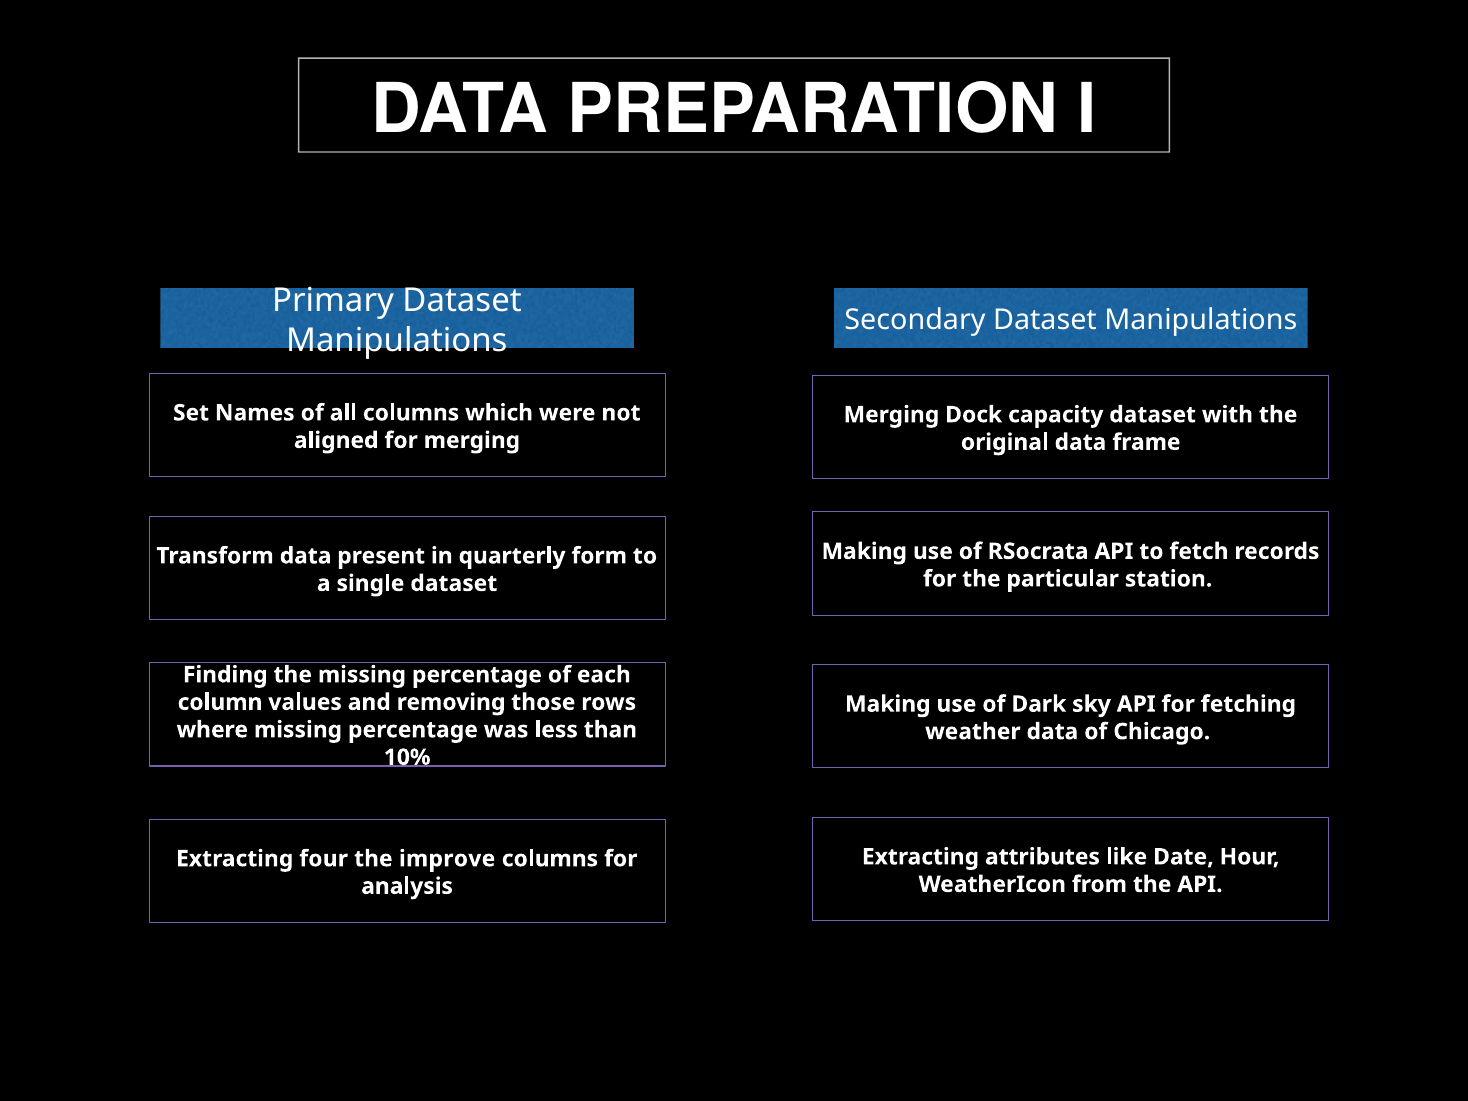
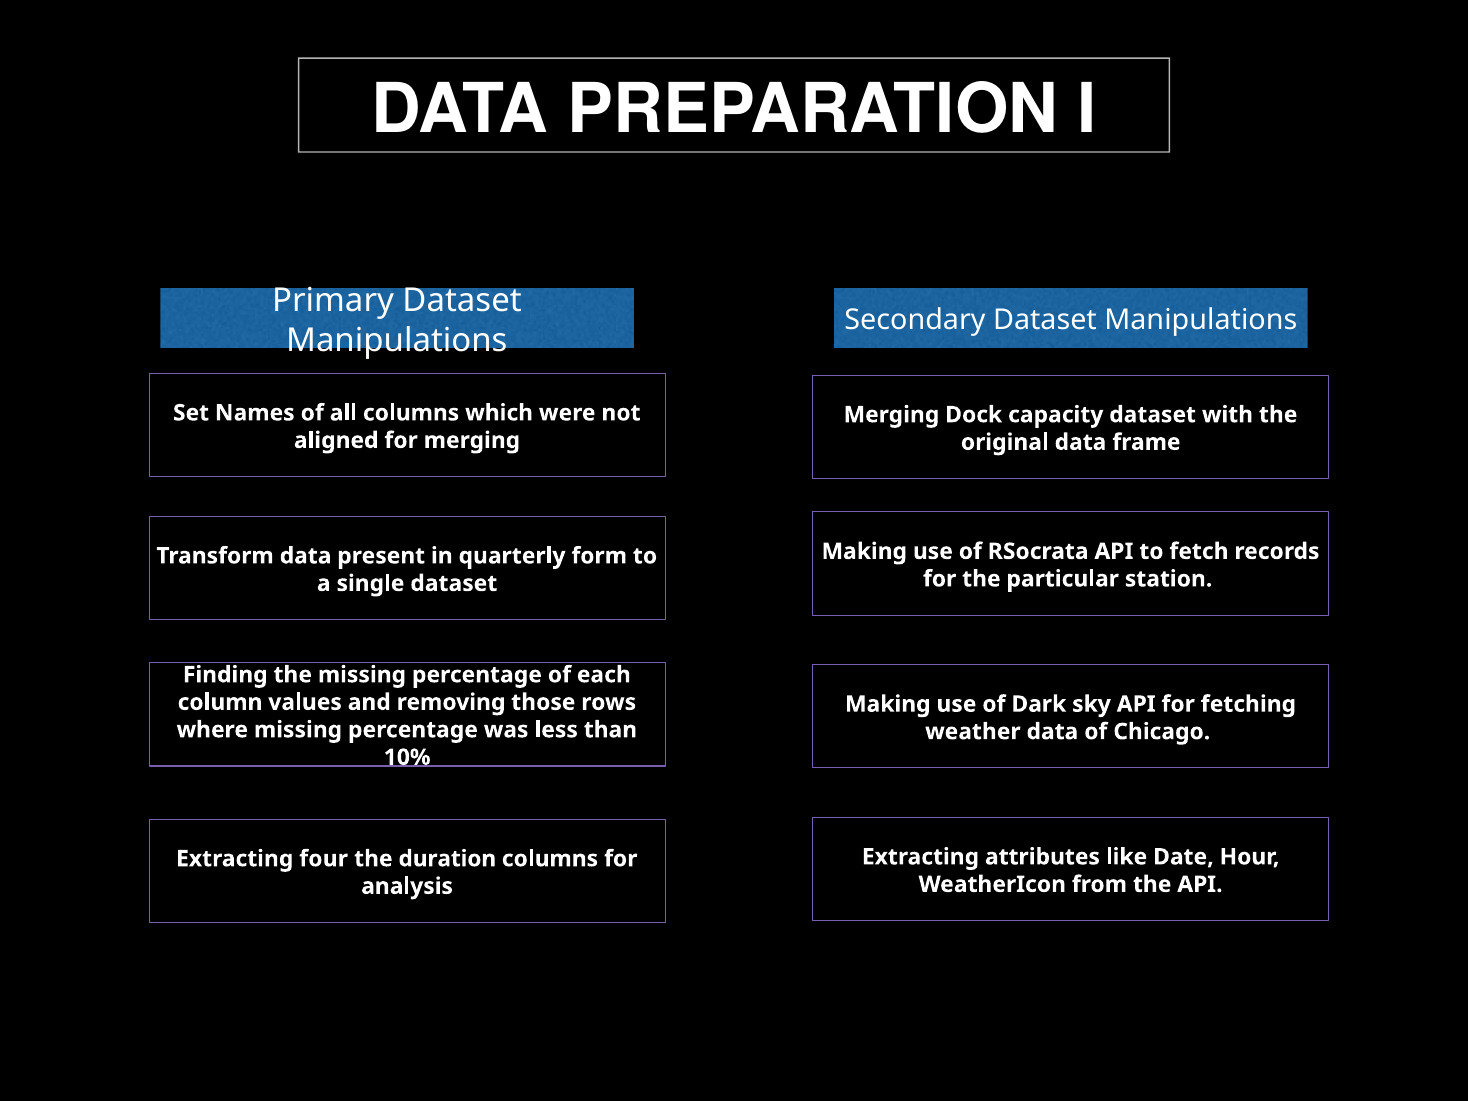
improve: improve -> duration
